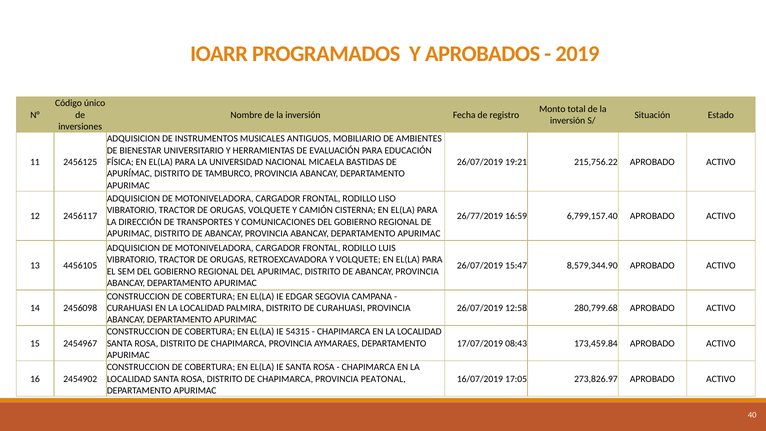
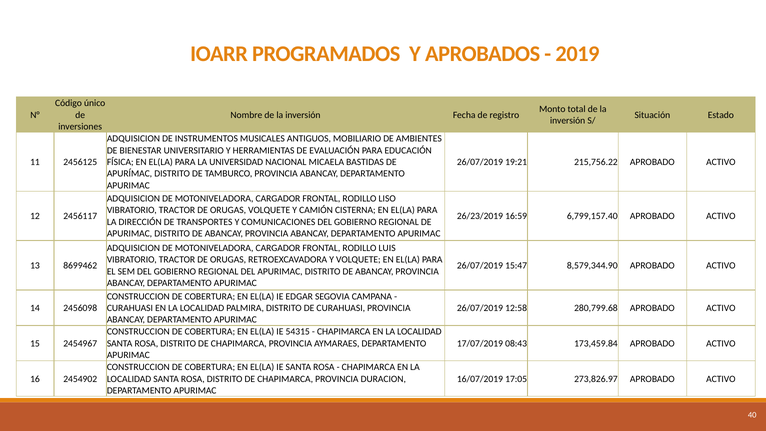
26/77/2019: 26/77/2019 -> 26/23/2019
4456105: 4456105 -> 8699462
PEATONAL: PEATONAL -> DURACION
